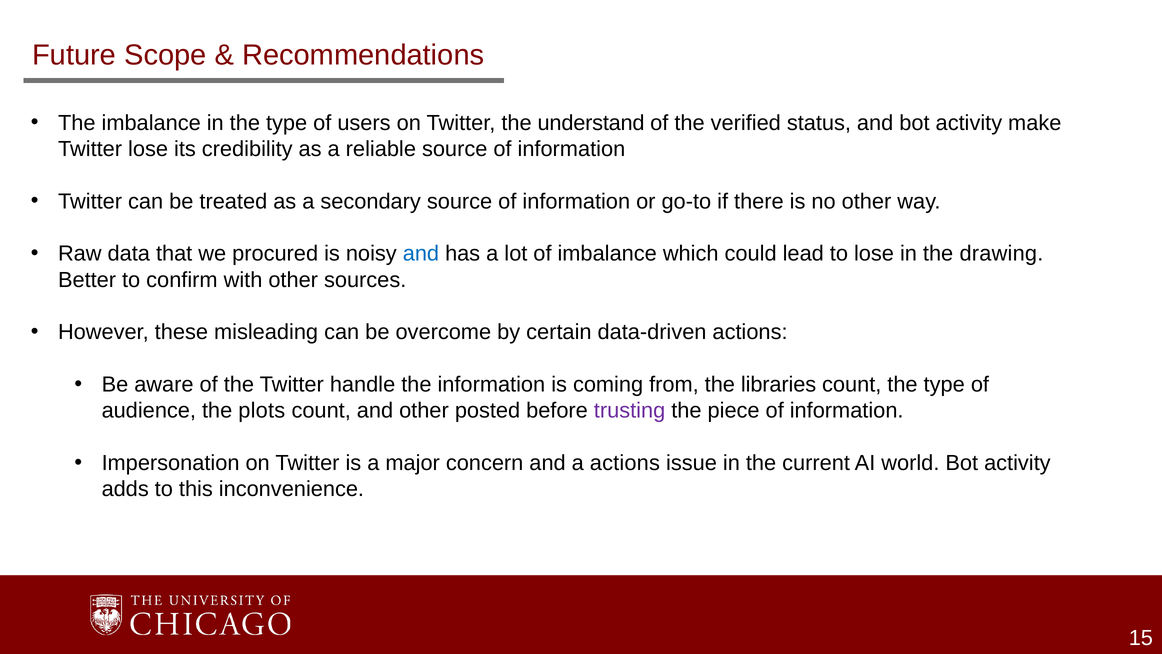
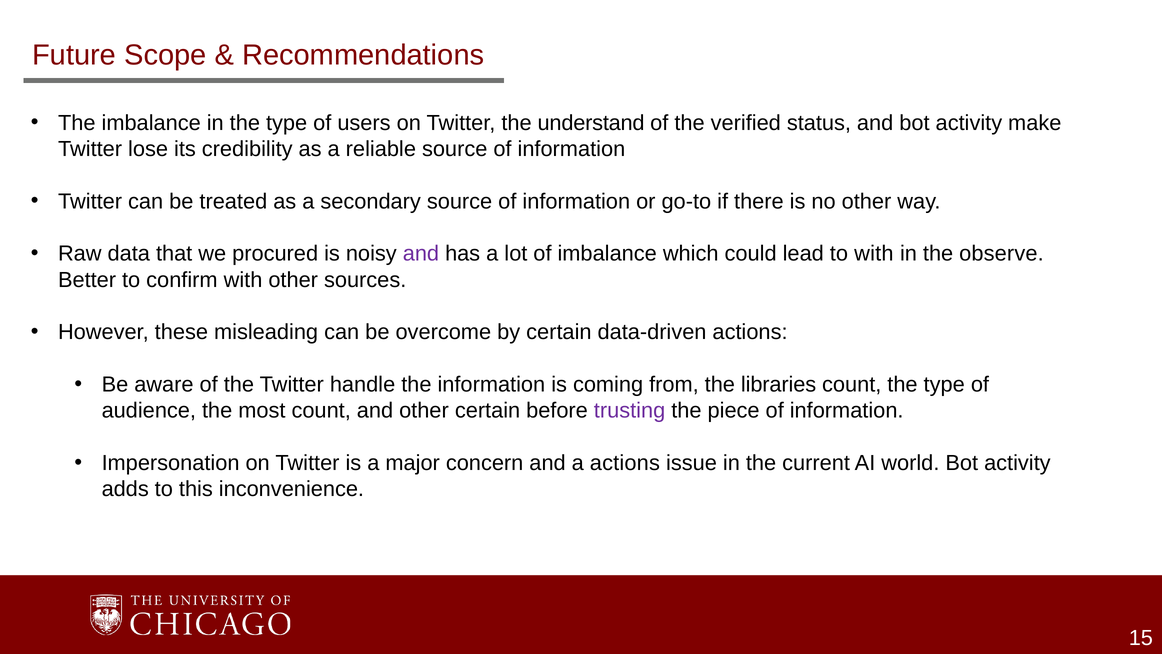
and at (421, 254) colour: blue -> purple
to lose: lose -> with
drawing: drawing -> observe
plots: plots -> most
other posted: posted -> certain
